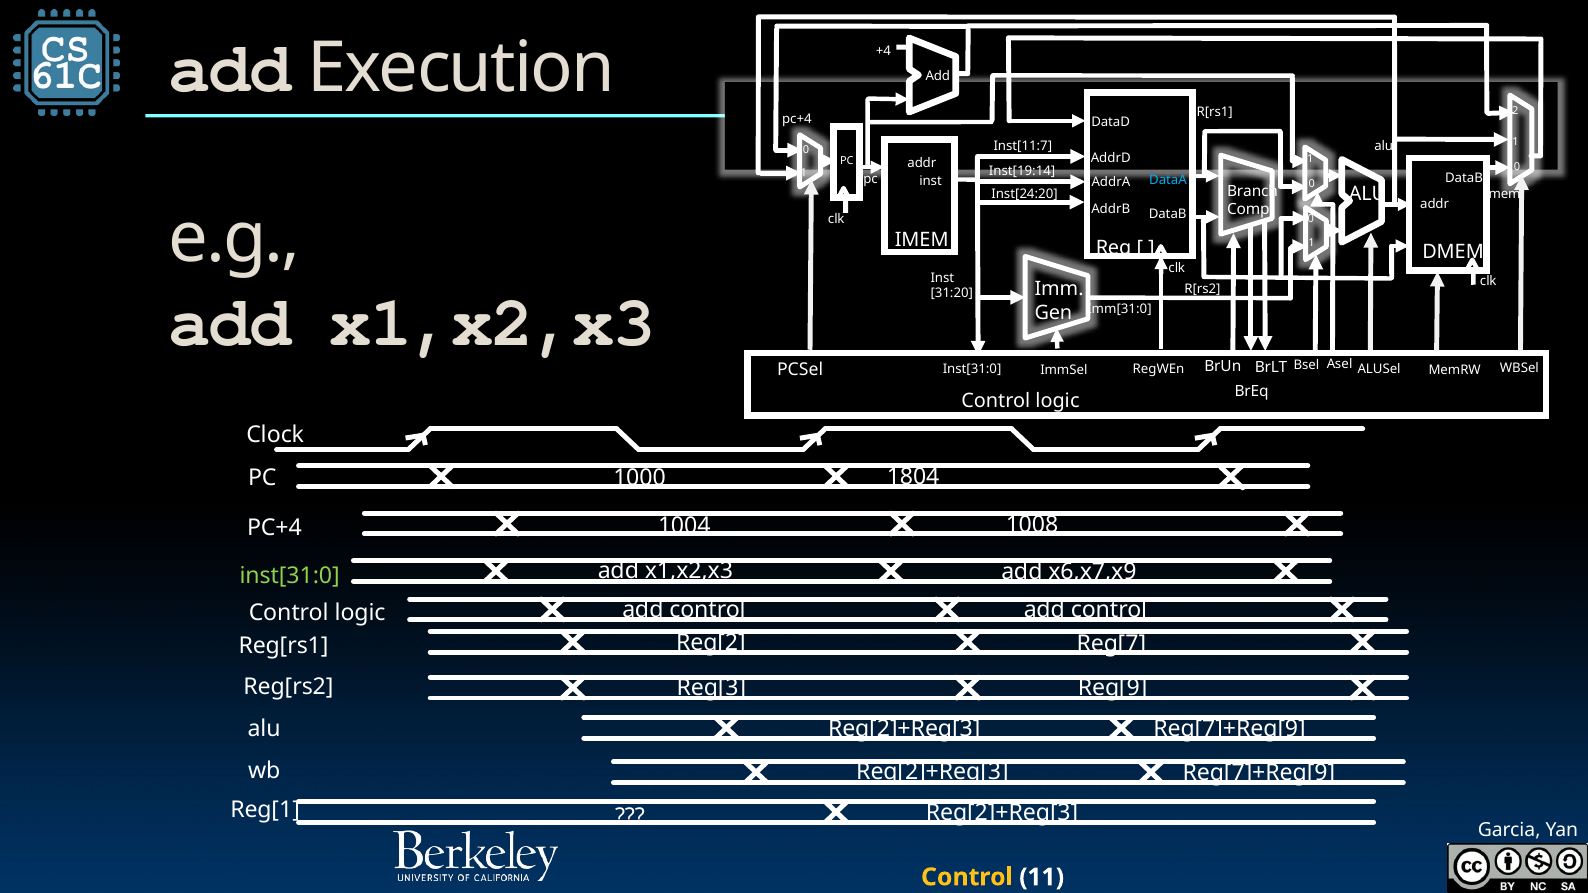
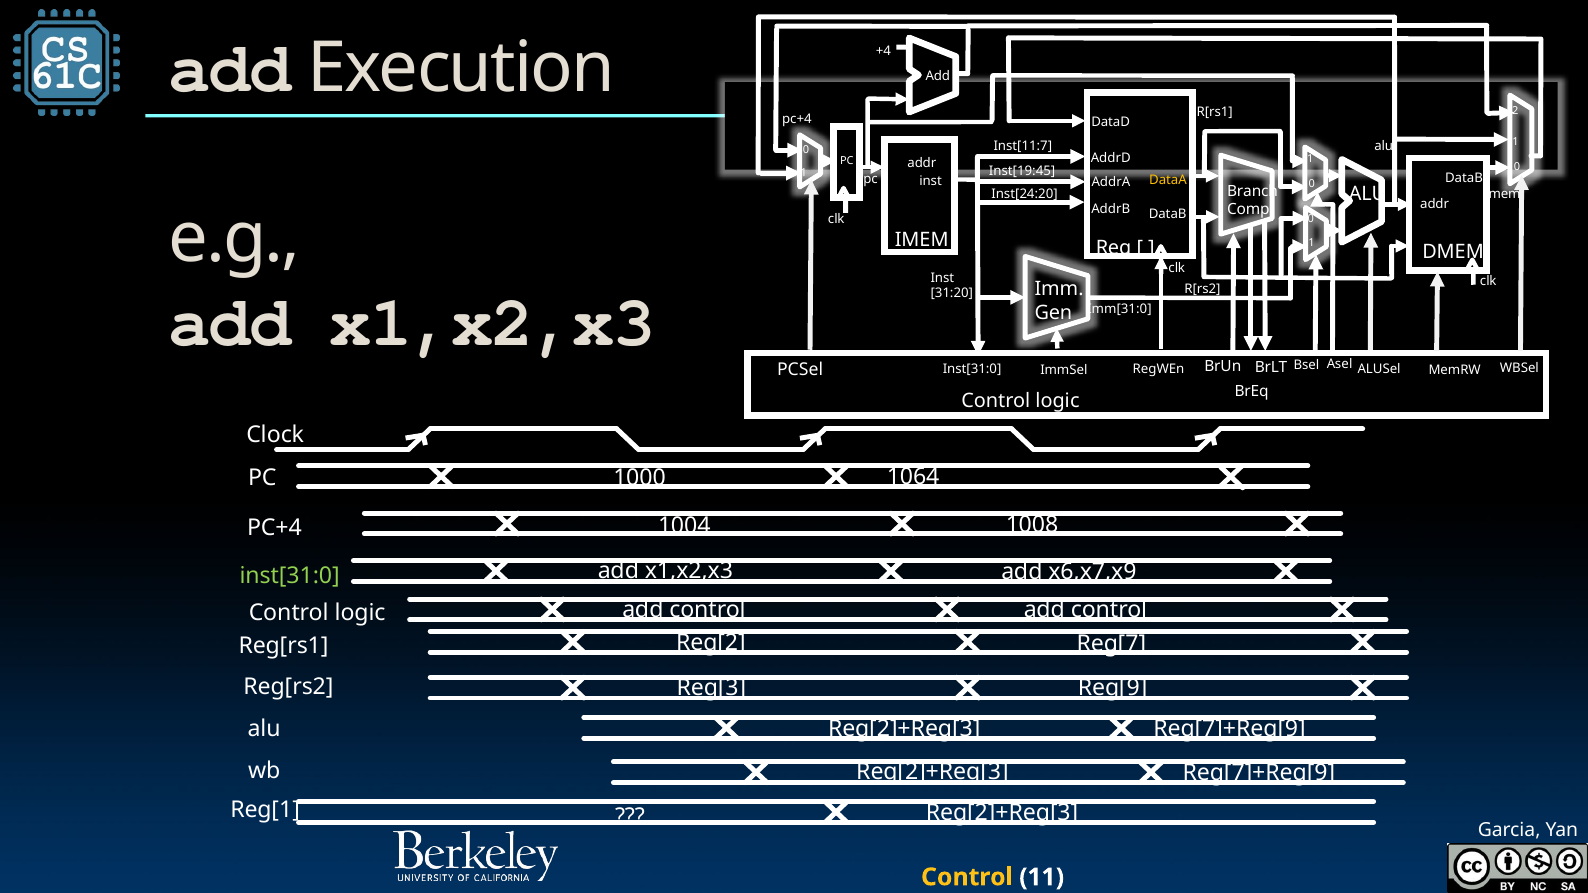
Inst[19:14: Inst[19:14 -> Inst[19:45
DataA colour: light blue -> yellow
1804: 1804 -> 1064
